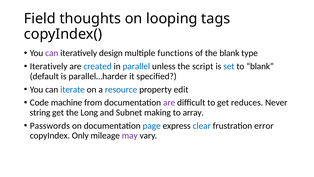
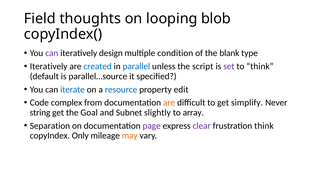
tags: tags -> blob
functions: functions -> condition
set colour: blue -> purple
to blank: blank -> think
parallel…harder: parallel…harder -> parallel…source
machine: machine -> complex
are at (169, 102) colour: purple -> orange
reduces: reduces -> simplify
Long: Long -> Goal
making: making -> slightly
Passwords: Passwords -> Separation
page colour: blue -> purple
clear colour: blue -> purple
frustration error: error -> think
may colour: purple -> orange
